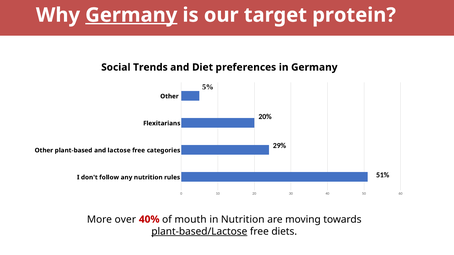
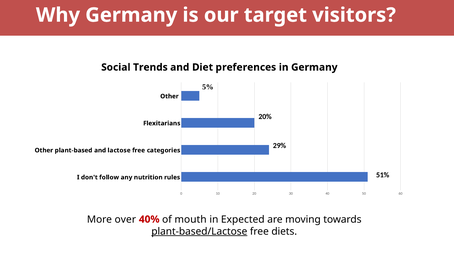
Germany at (131, 15) underline: present -> none
protein: protein -> visitors
in Nutrition: Nutrition -> Expected
